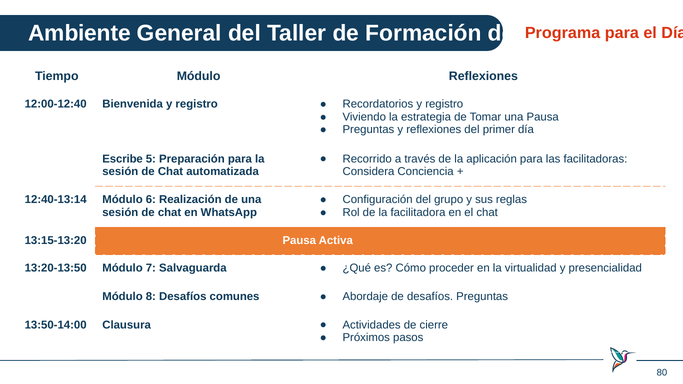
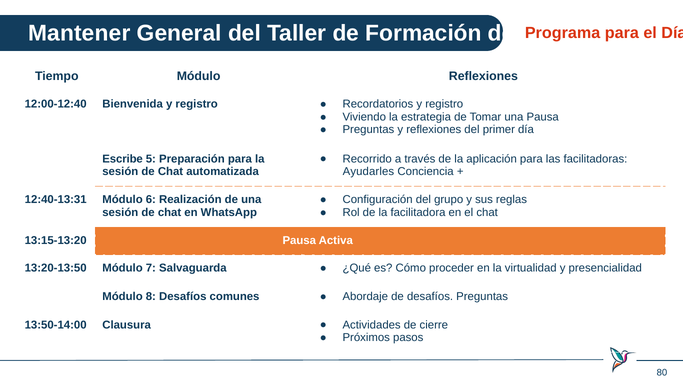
Ambiente: Ambiente -> Mantener
Considera: Considera -> Ayudarles
12:40-13:14: 12:40-13:14 -> 12:40-13:31
